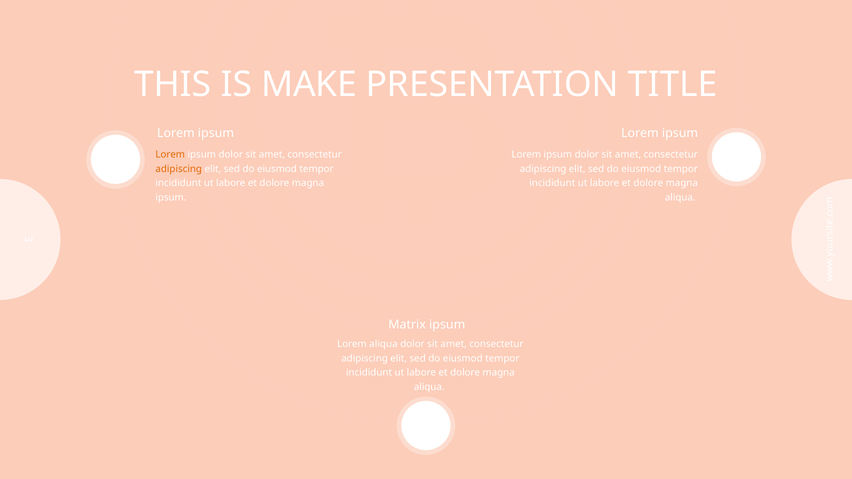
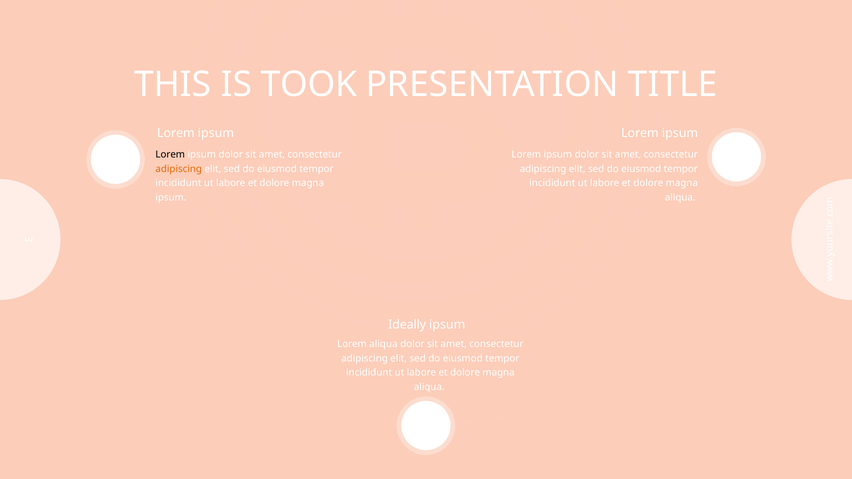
MAKE: MAKE -> TOOK
Lorem at (170, 155) colour: orange -> black
Matrix: Matrix -> Ideally
